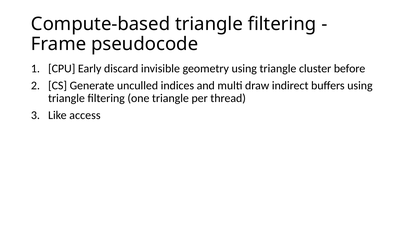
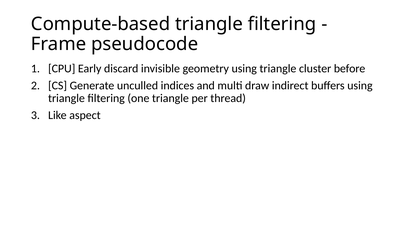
access: access -> aspect
